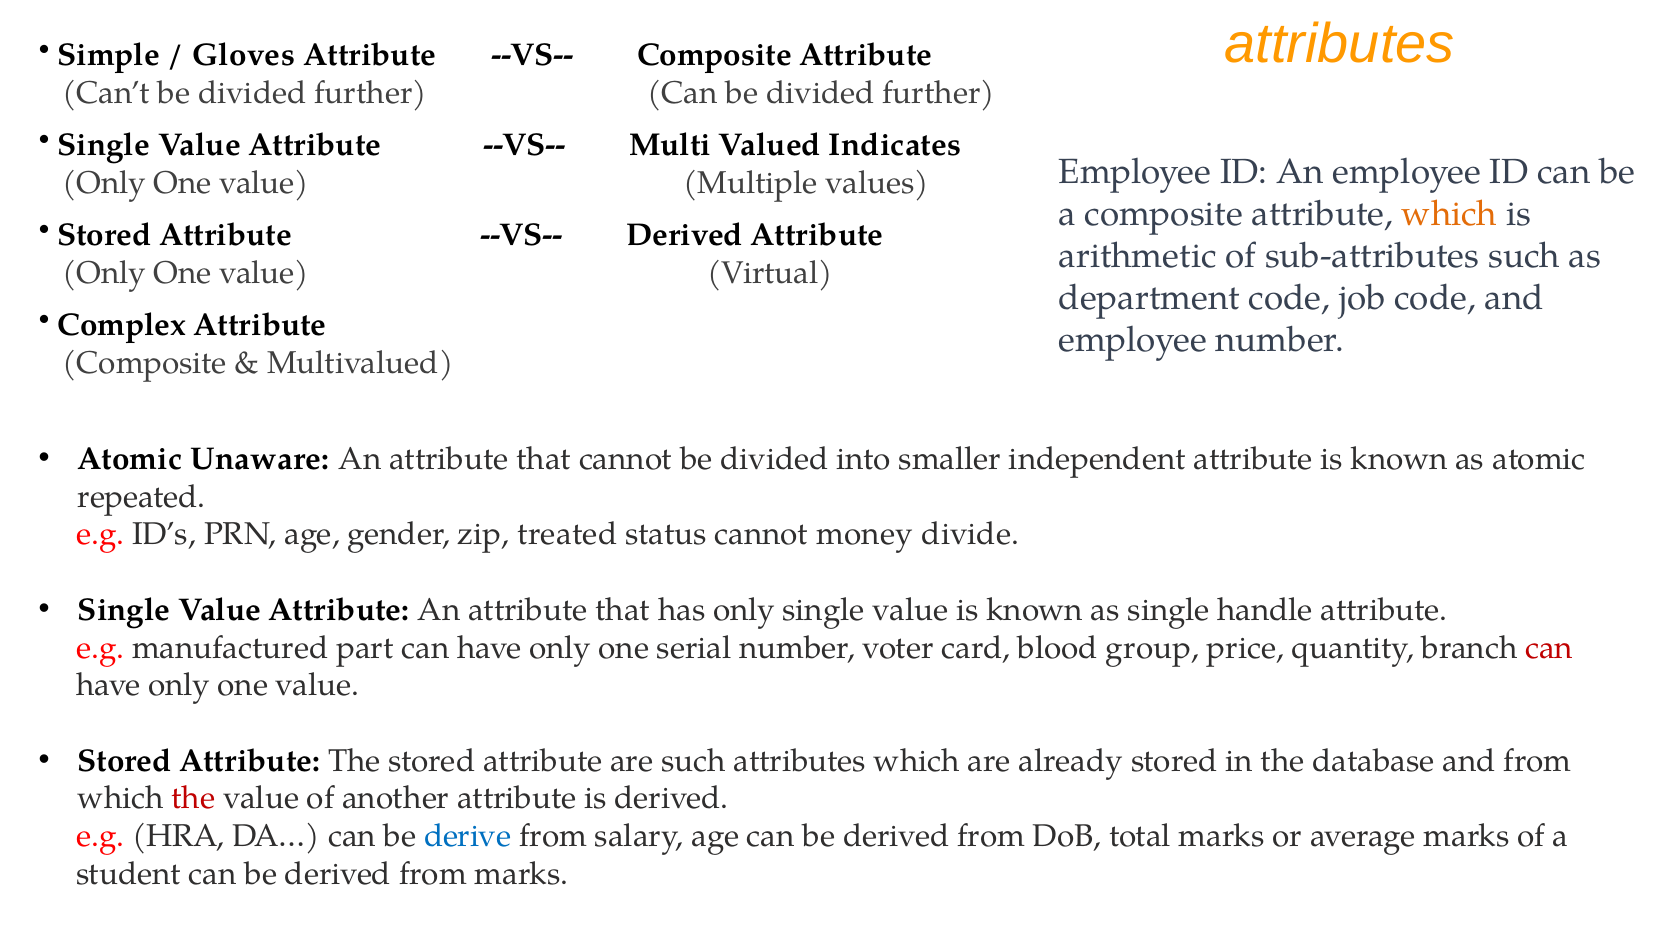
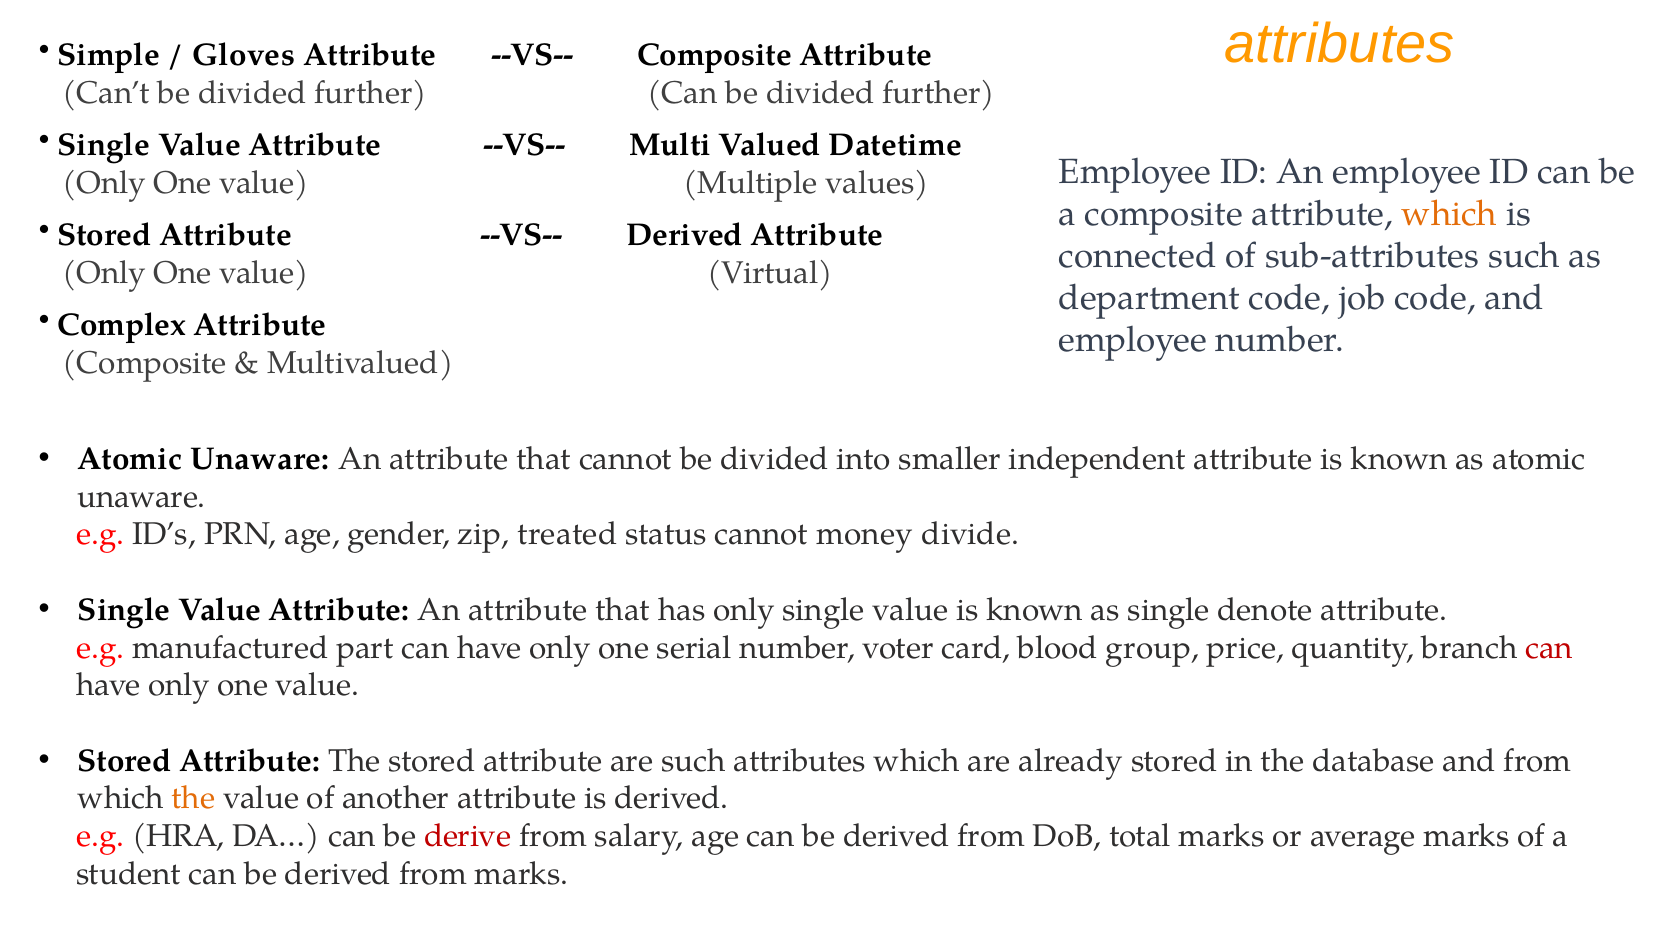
Indicates: Indicates -> Datetime
arithmetic: arithmetic -> connected
repeated at (142, 497): repeated -> unaware
handle: handle -> denote
the at (193, 799) colour: red -> orange
derive colour: blue -> red
